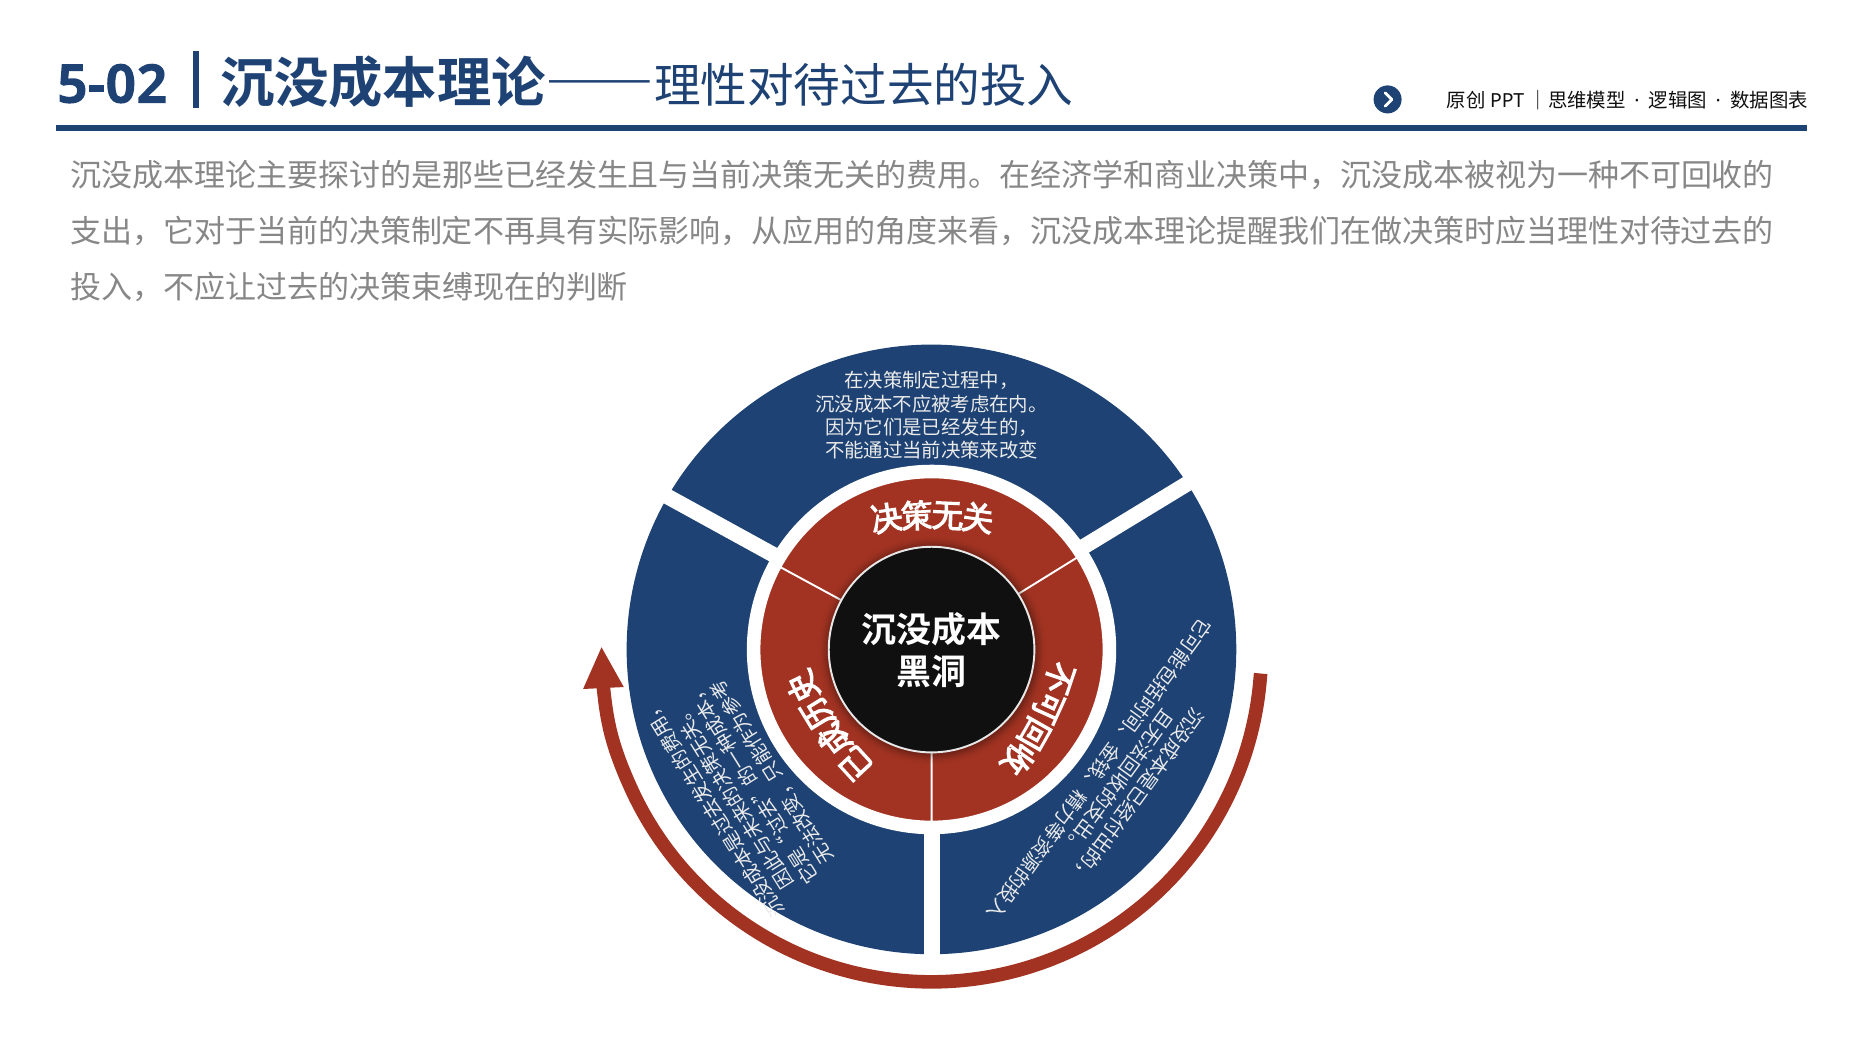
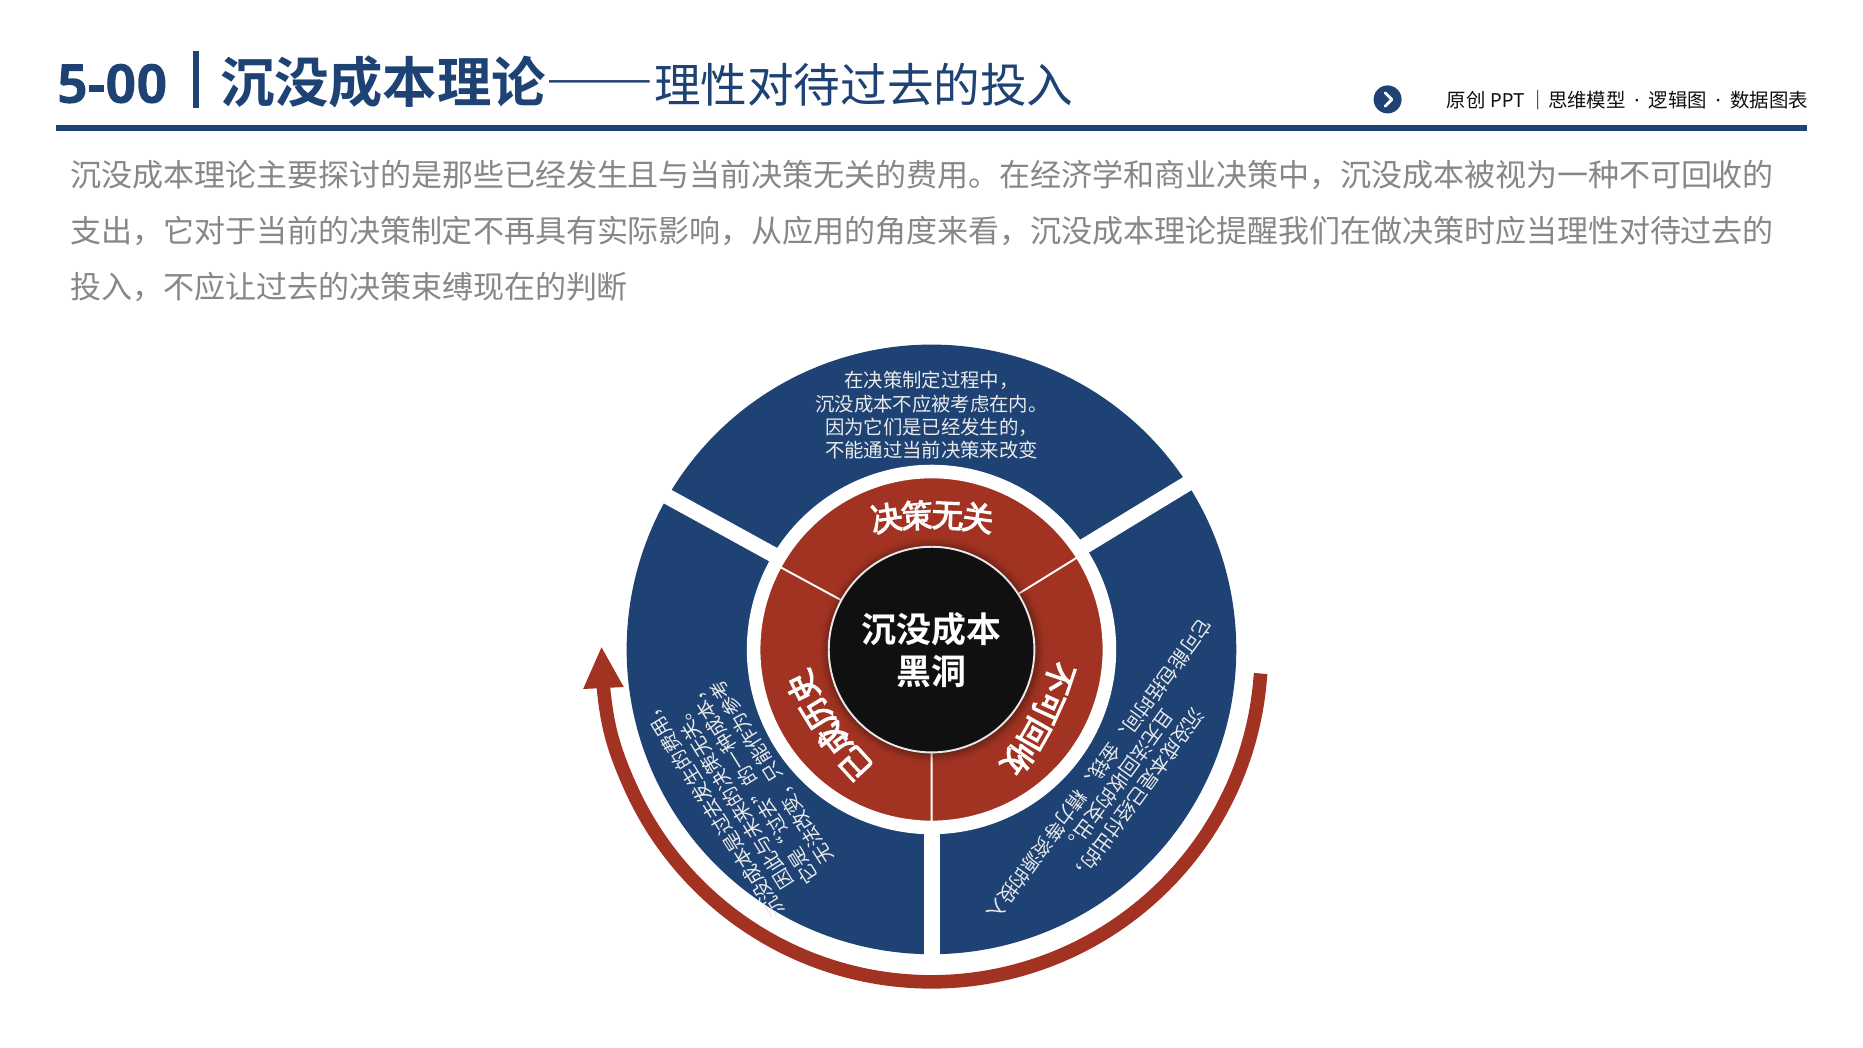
5-02: 5-02 -> 5-00
